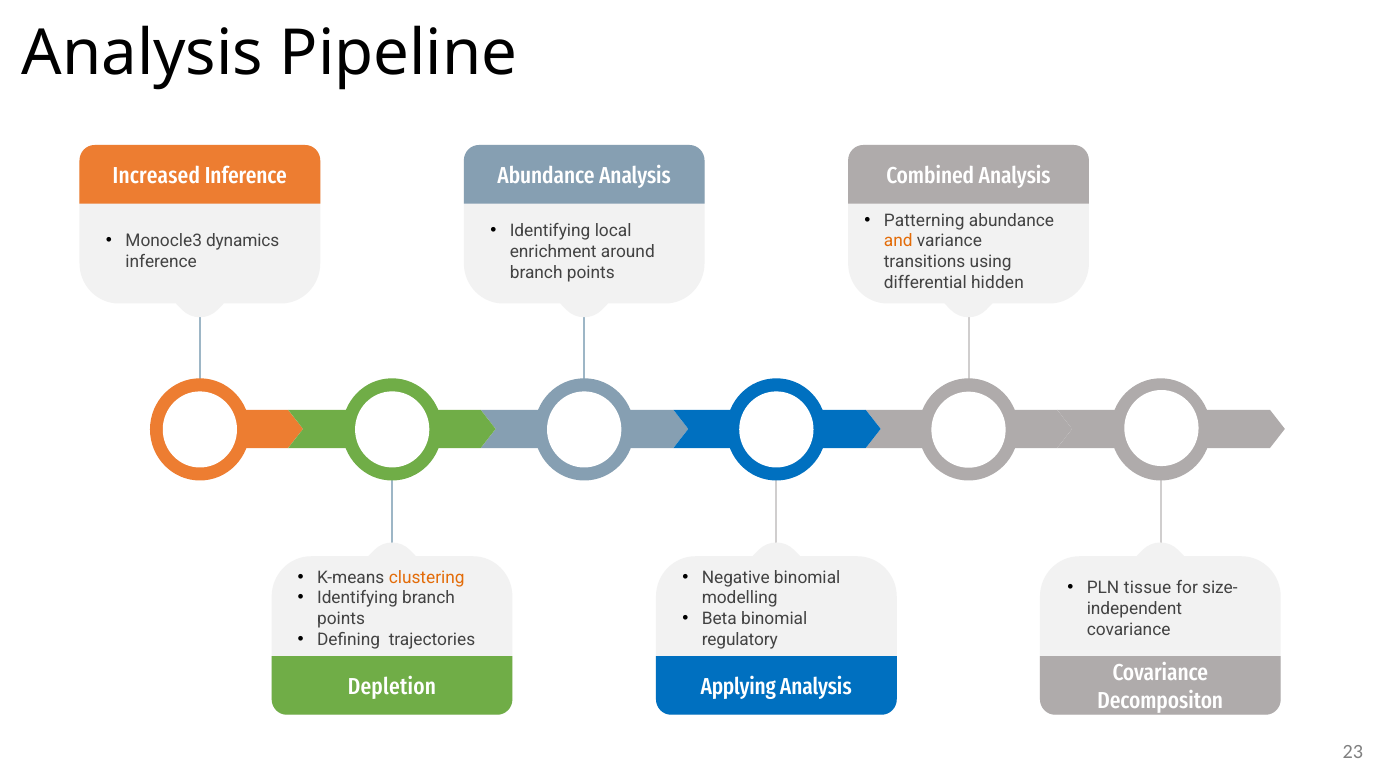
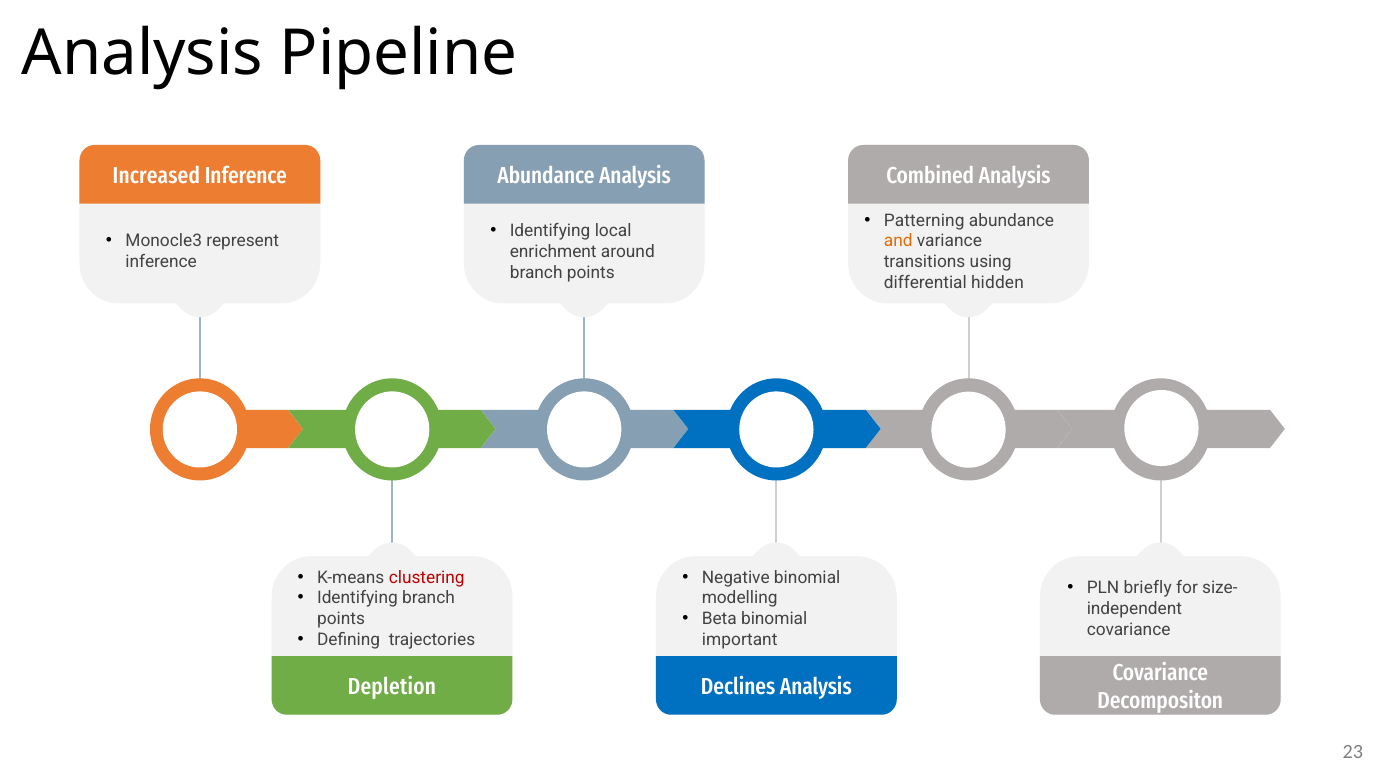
dynamics: dynamics -> represent
clustering colour: orange -> red
tissue: tissue -> briefly
regulatory: regulatory -> important
Applying: Applying -> Declines
